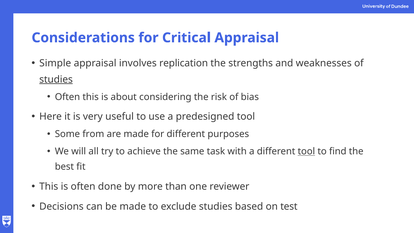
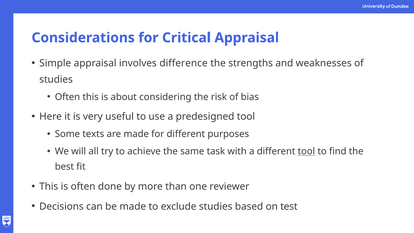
replication: replication -> difference
studies at (56, 79) underline: present -> none
from: from -> texts
